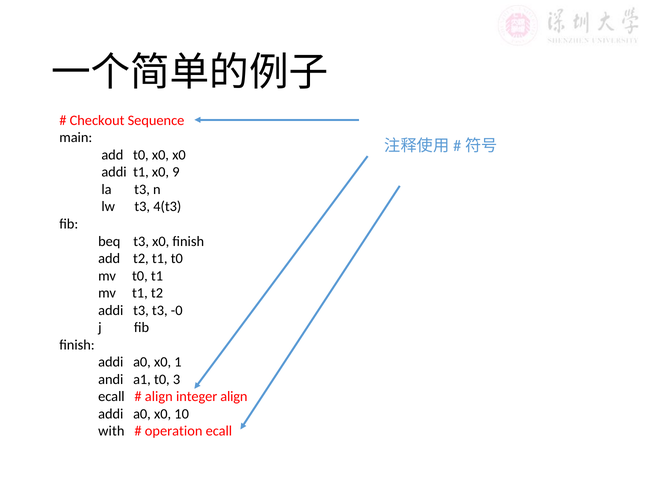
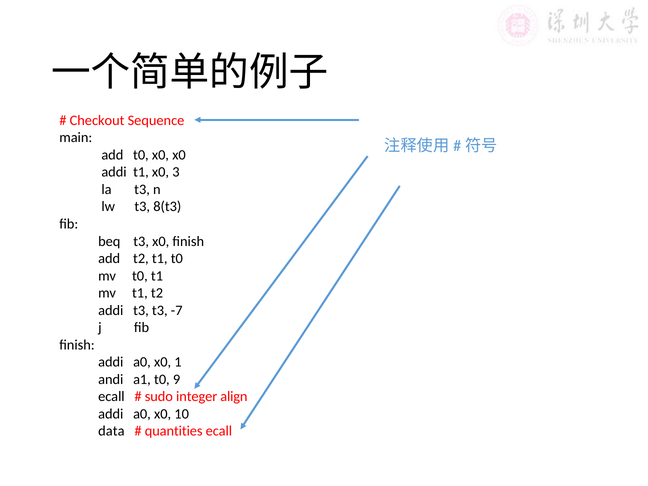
9: 9 -> 3
4(t3: 4(t3 -> 8(t3
-0: -0 -> -7
3: 3 -> 9
align at (159, 397): align -> sudo
with: with -> data
operation: operation -> quantities
